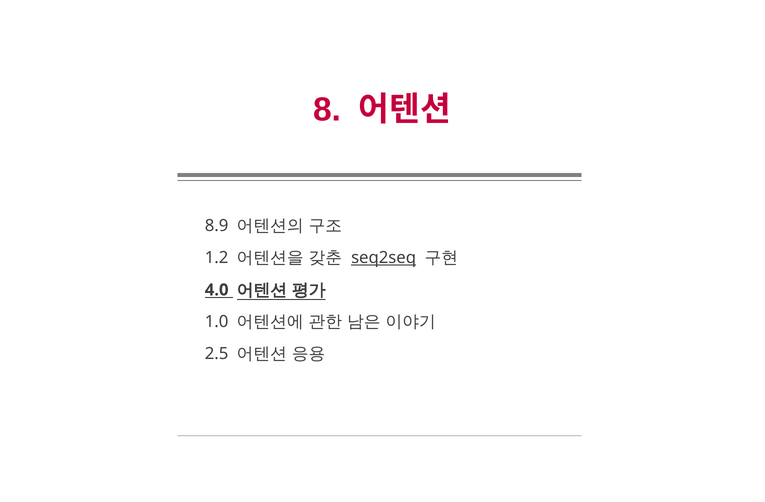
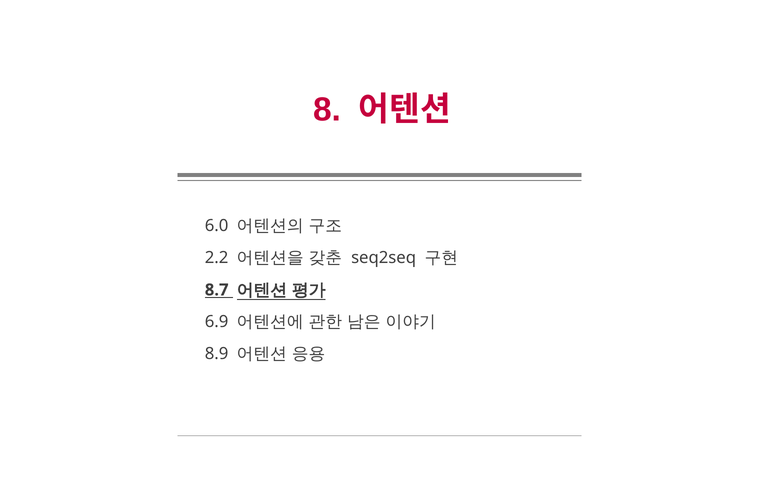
8.9: 8.9 -> 6.0
1.2: 1.2 -> 2.2
seq2seq underline: present -> none
4.0: 4.0 -> 8.7
1.0: 1.0 -> 6.9
2.5: 2.5 -> 8.9
